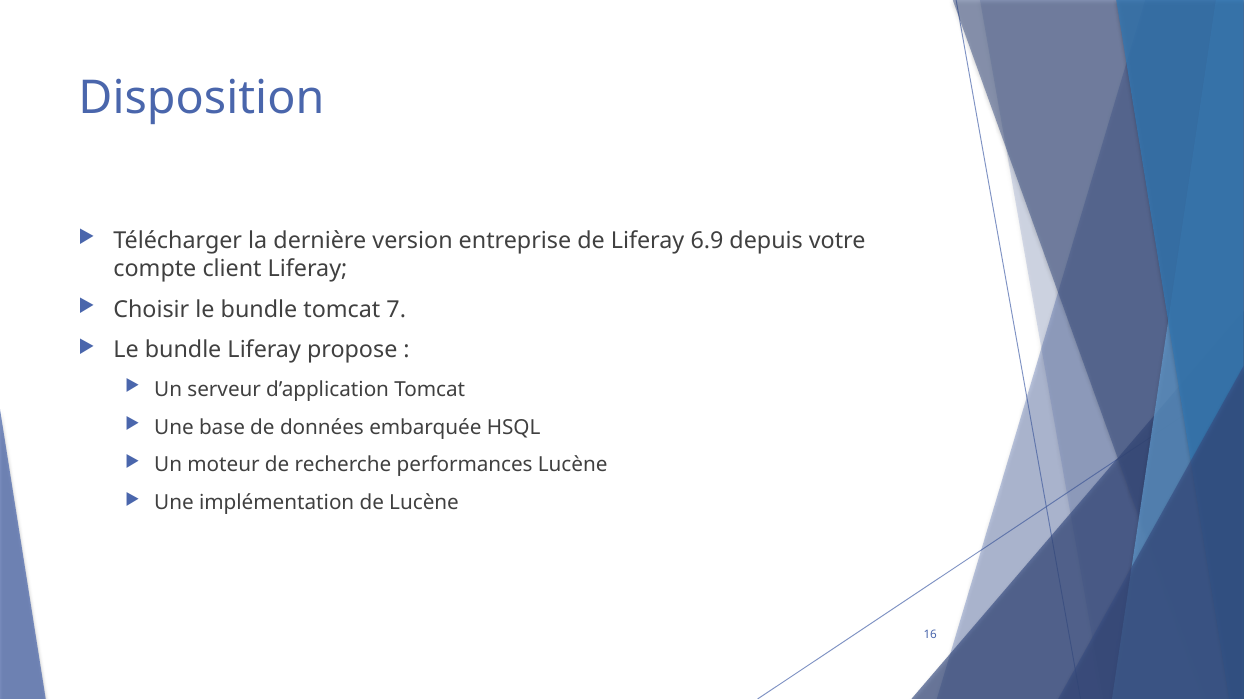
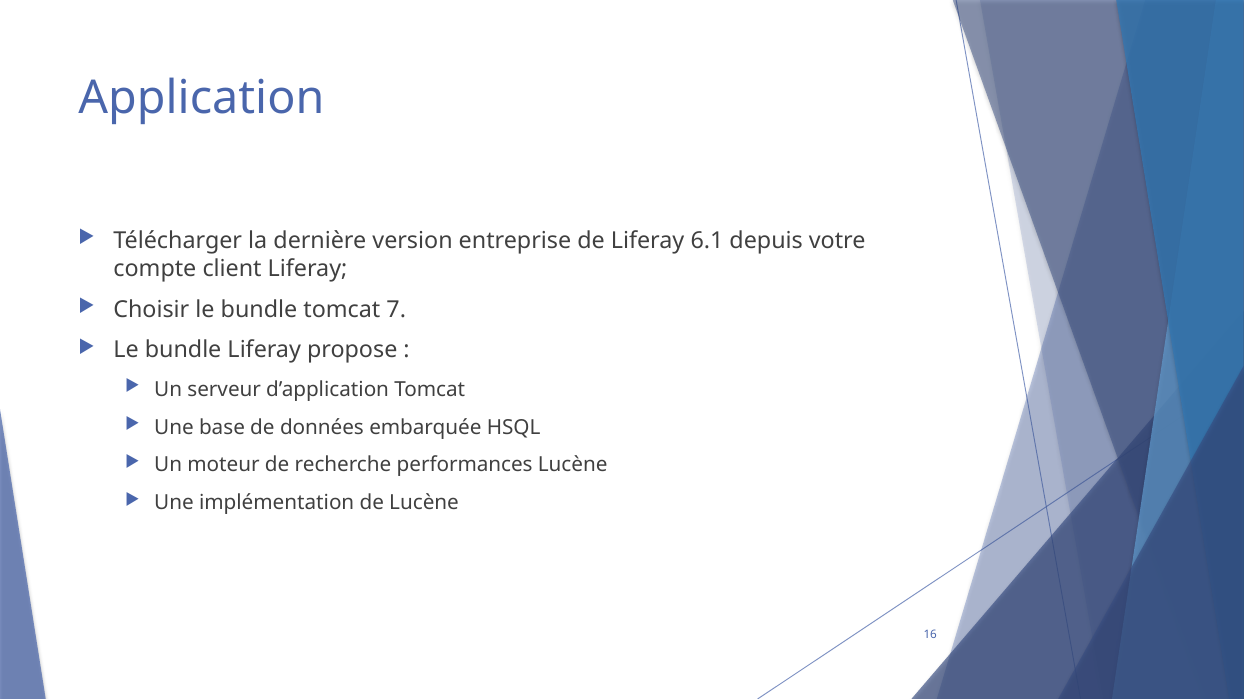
Disposition: Disposition -> Application
6.9: 6.9 -> 6.1
